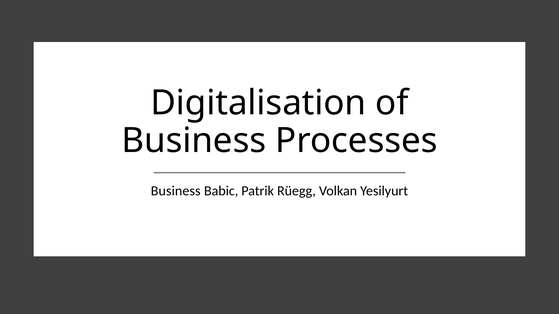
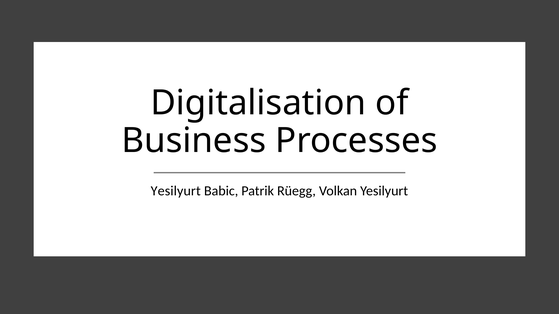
Business at (176, 191): Business -> Yesilyurt
